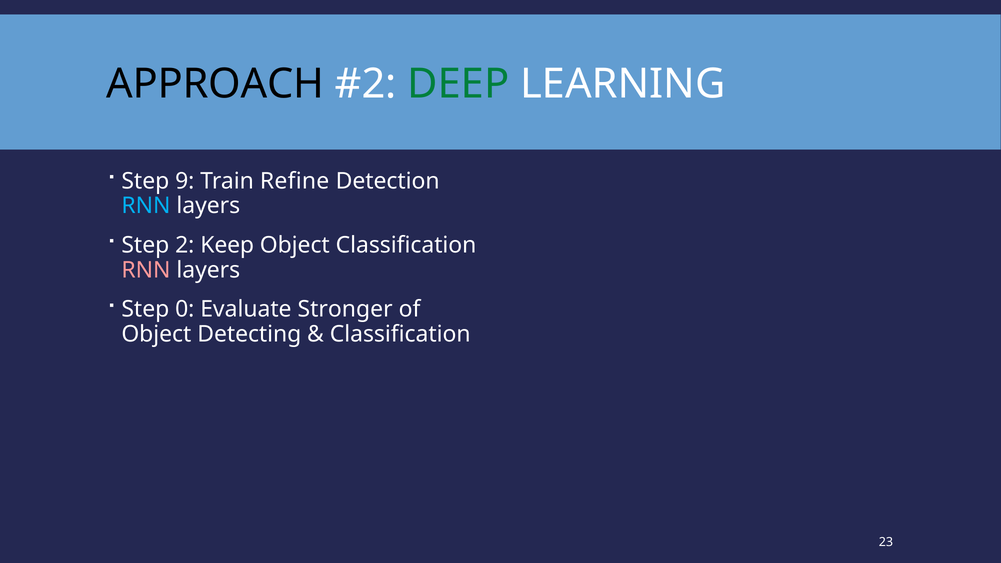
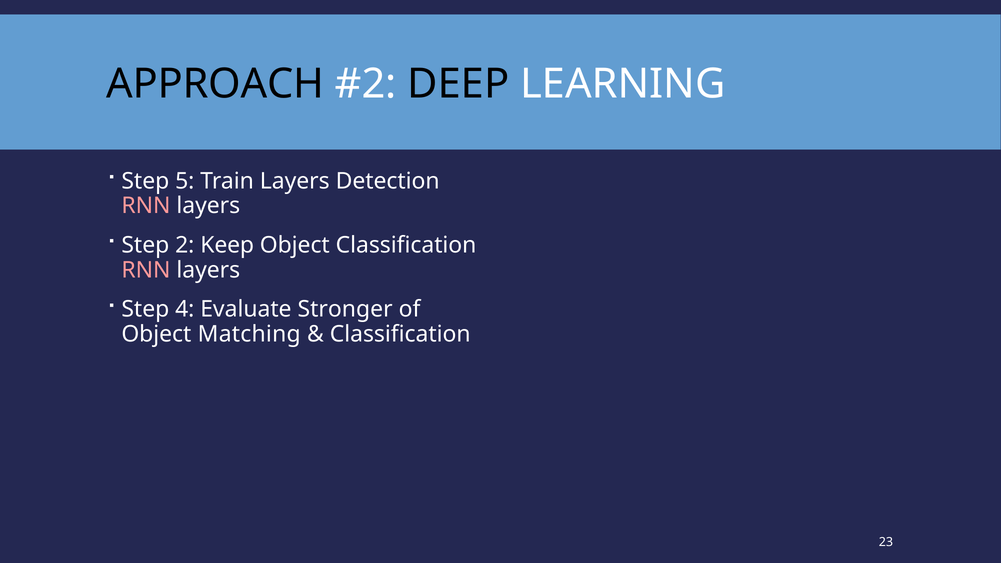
DEEP colour: green -> black
9: 9 -> 5
Train Refine: Refine -> Layers
RNN at (146, 206) colour: light blue -> pink
0: 0 -> 4
Detecting: Detecting -> Matching
